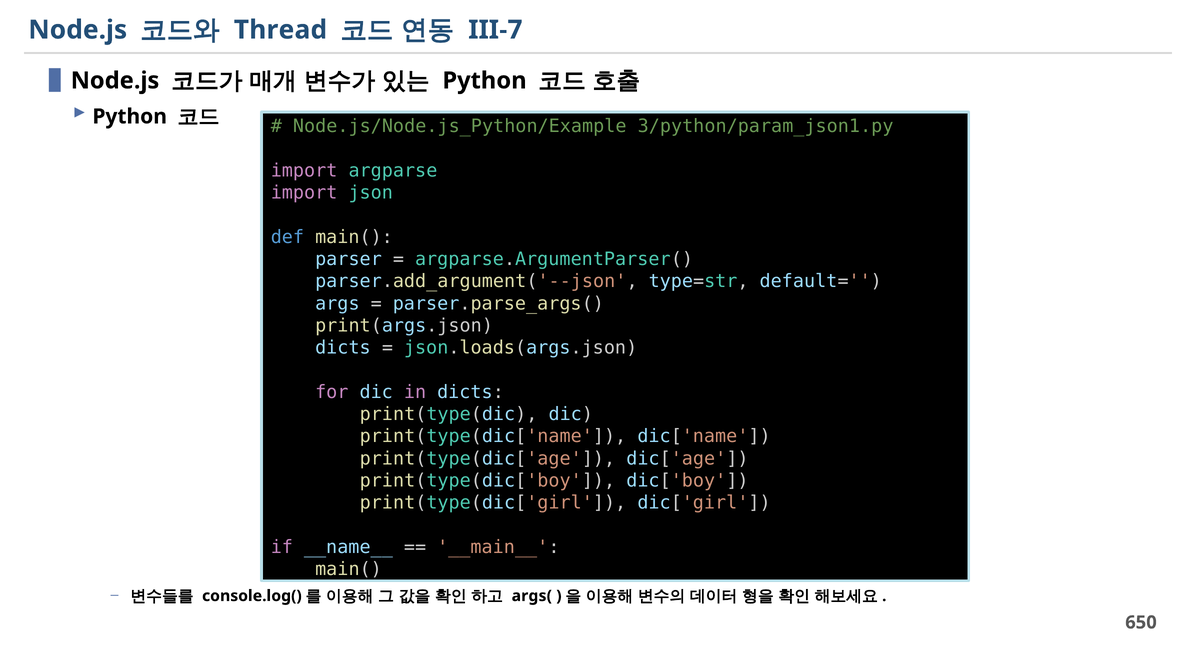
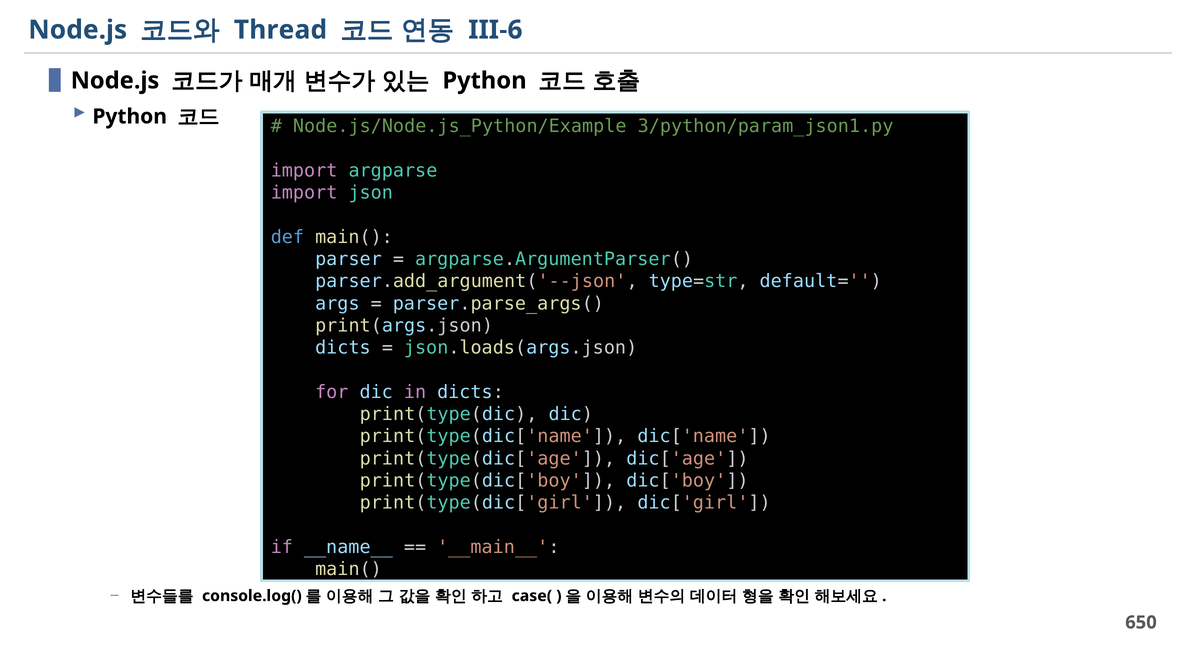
III-7: III-7 -> III-6
args(: args( -> case(
